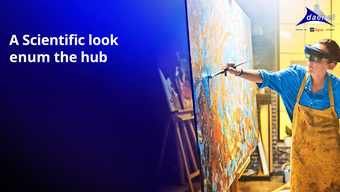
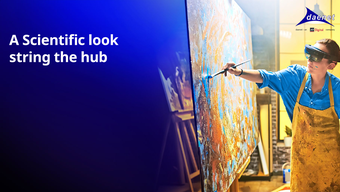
enum: enum -> string
